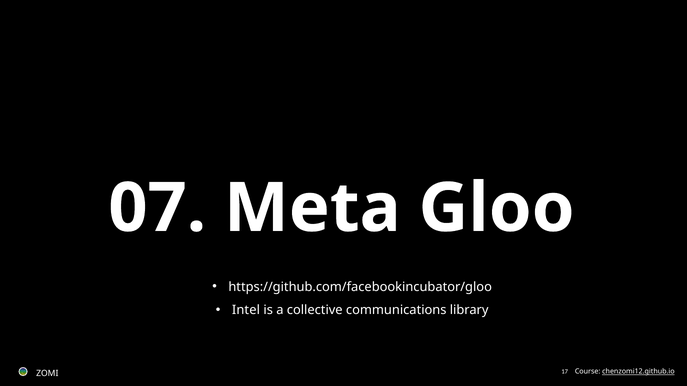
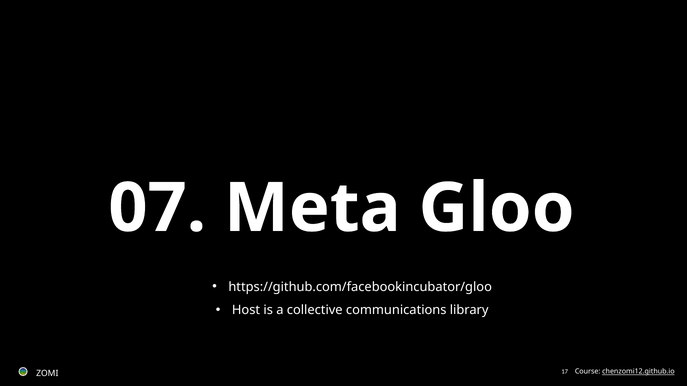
Intel: Intel -> Host
